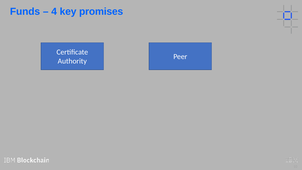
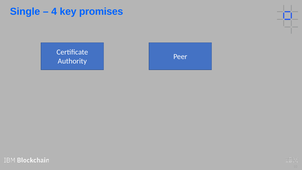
Funds: Funds -> Single
